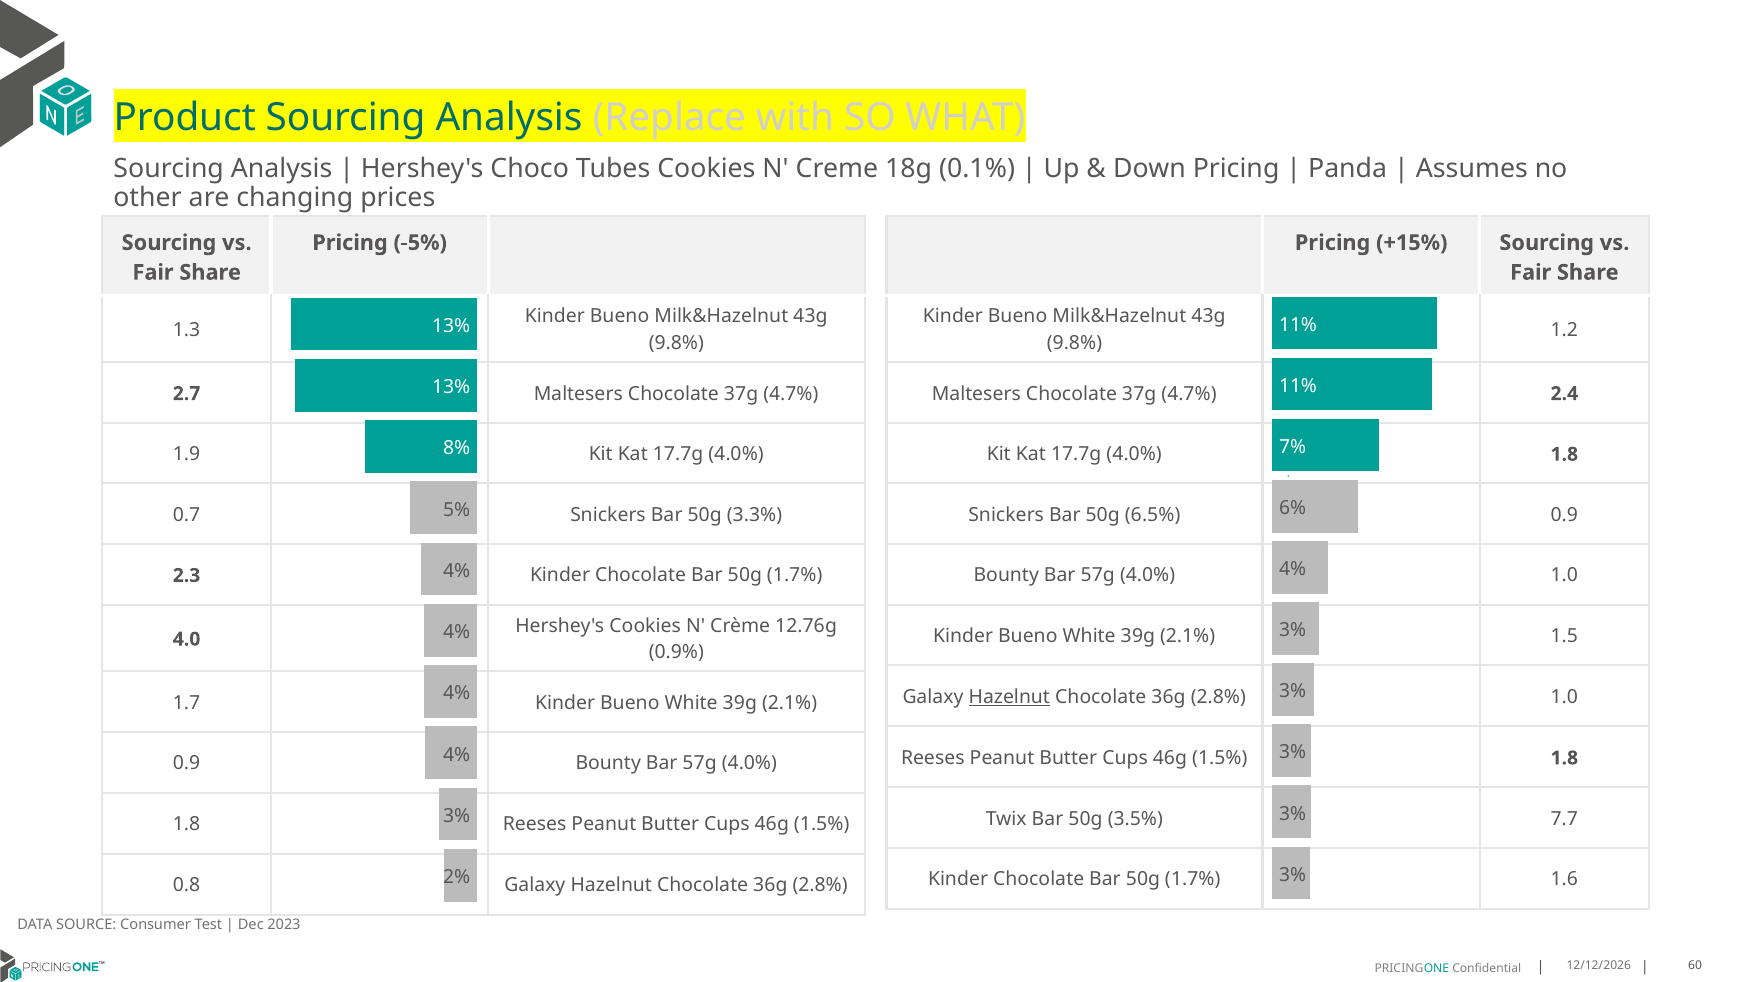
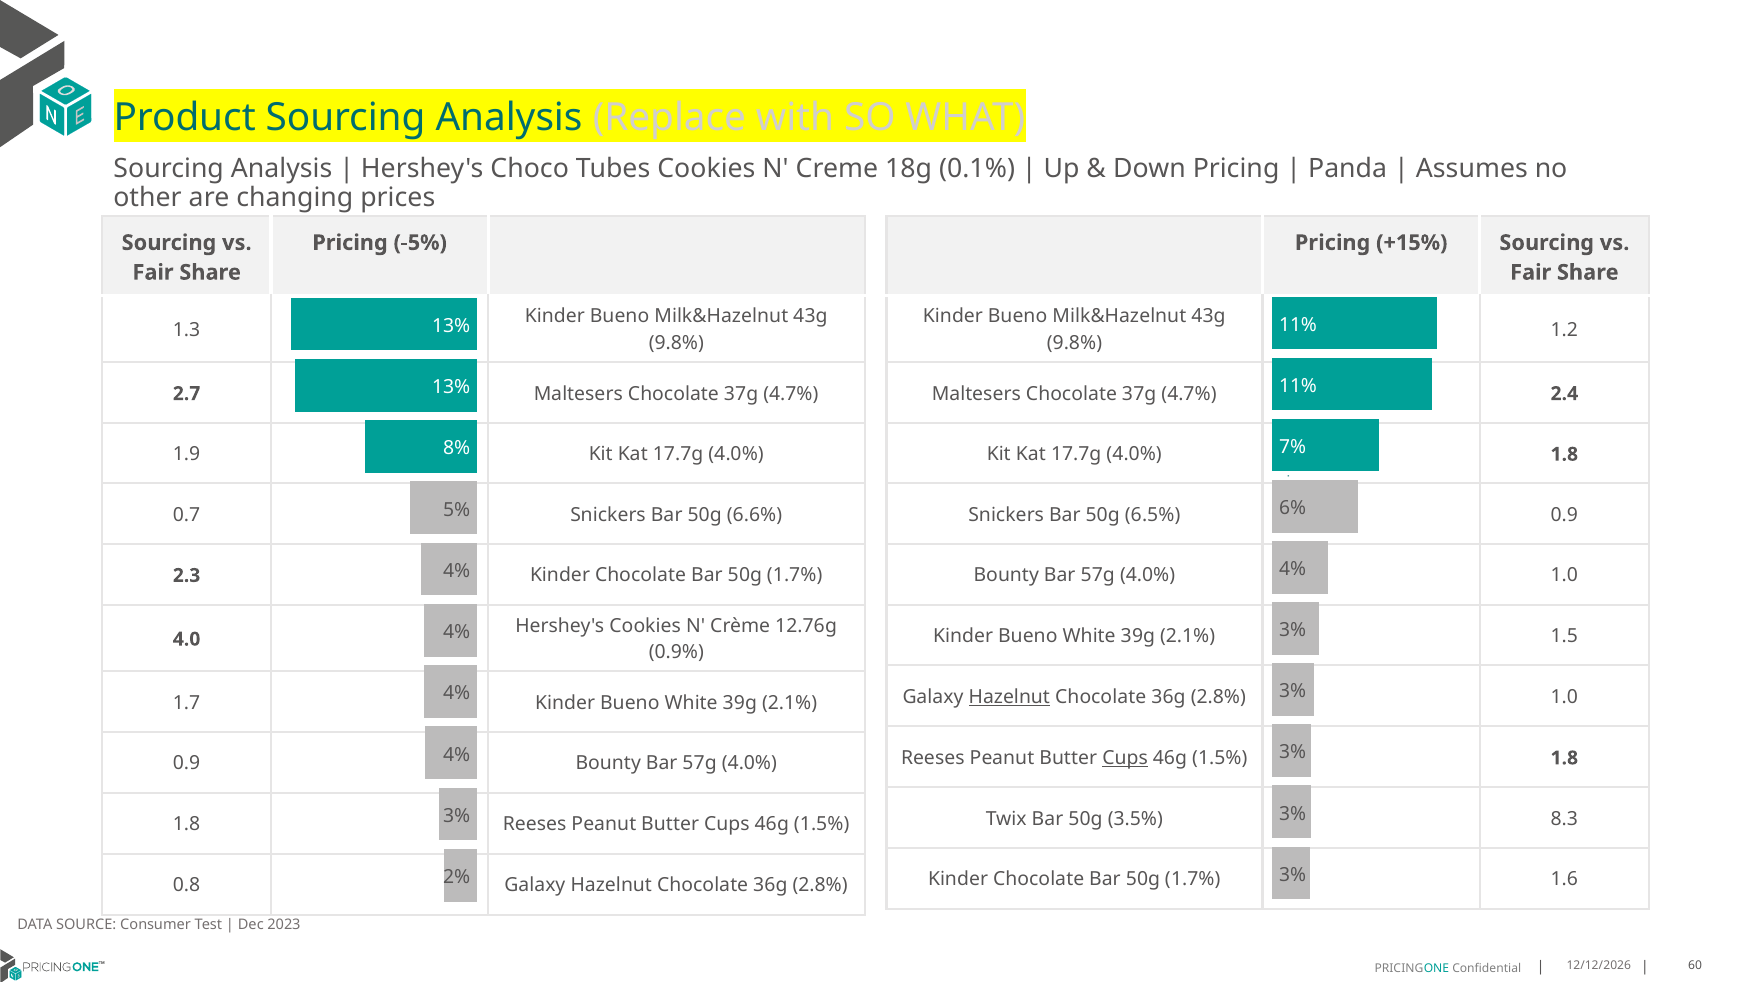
3.3%: 3.3% -> 6.6%
Cups at (1125, 758) underline: none -> present
7.7: 7.7 -> 8.3
